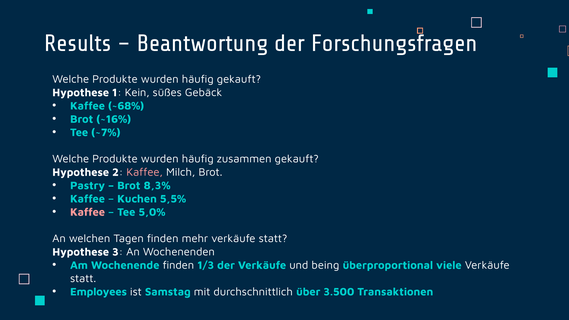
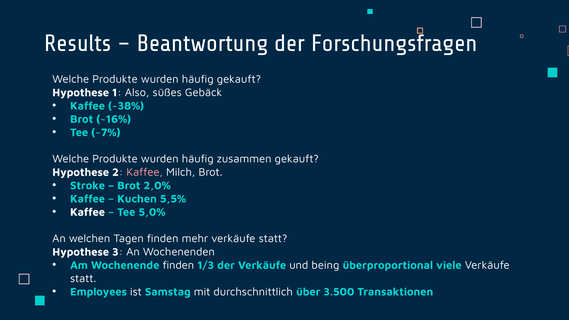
Kein: Kein -> Also
~68%: ~68% -> ~38%
Pastry: Pastry -> Stroke
8,3%: 8,3% -> 2,0%
Kaffee at (88, 212) colour: pink -> white
